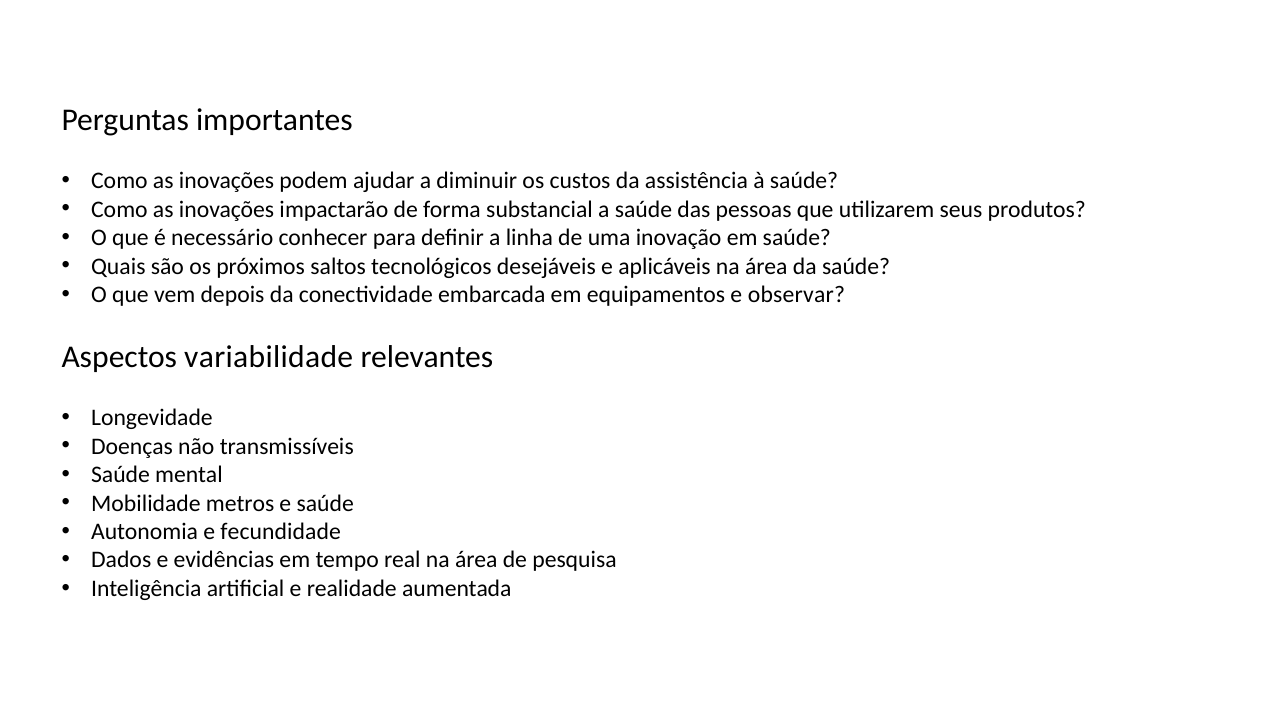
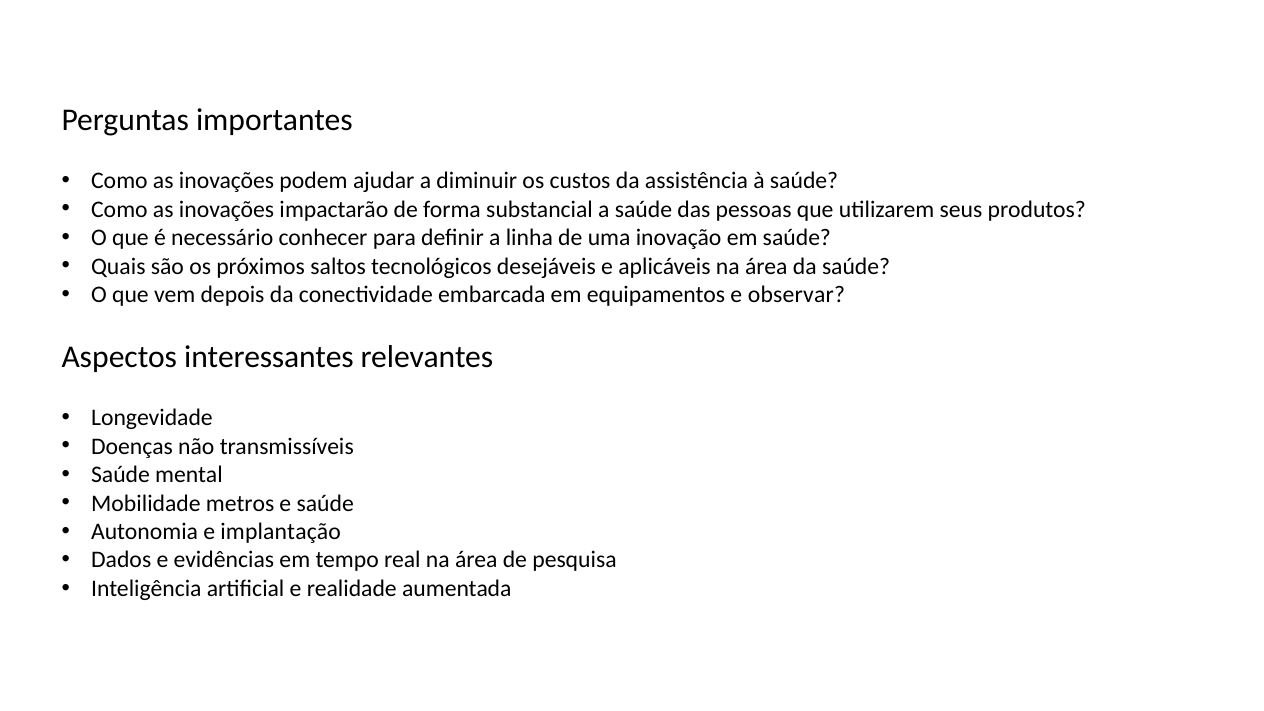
variabilidade: variabilidade -> interessantes
fecundidade: fecundidade -> implantação
